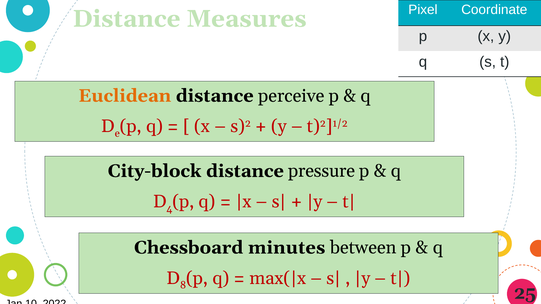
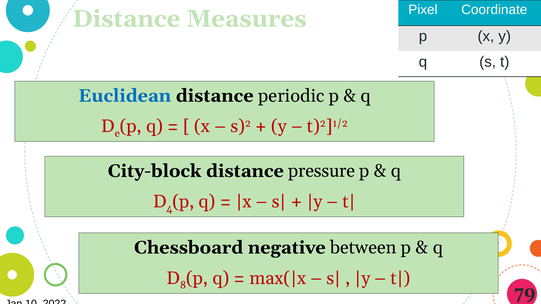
Euclidean colour: orange -> blue
perceive: perceive -> periodic
minutes: minutes -> negative
25: 25 -> 79
